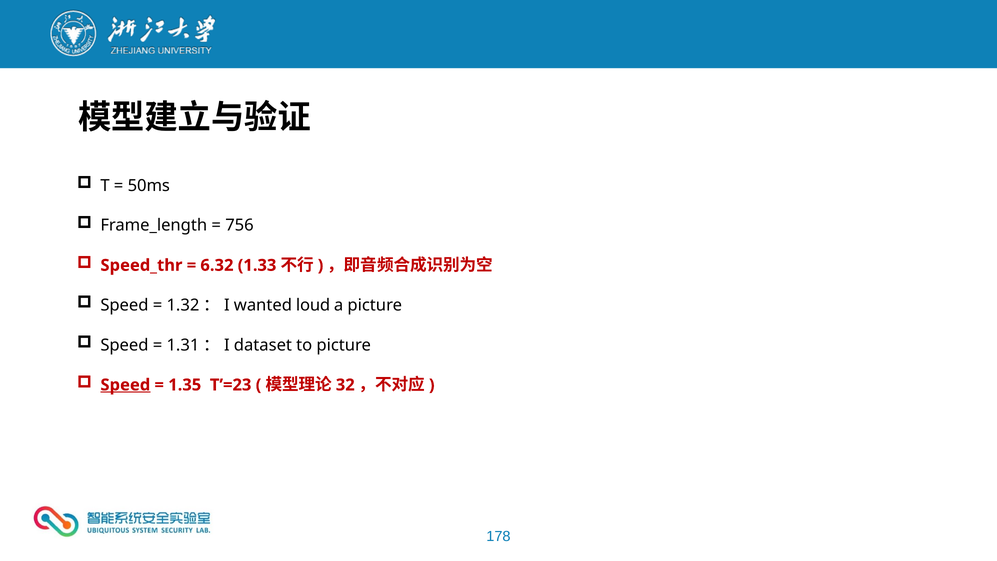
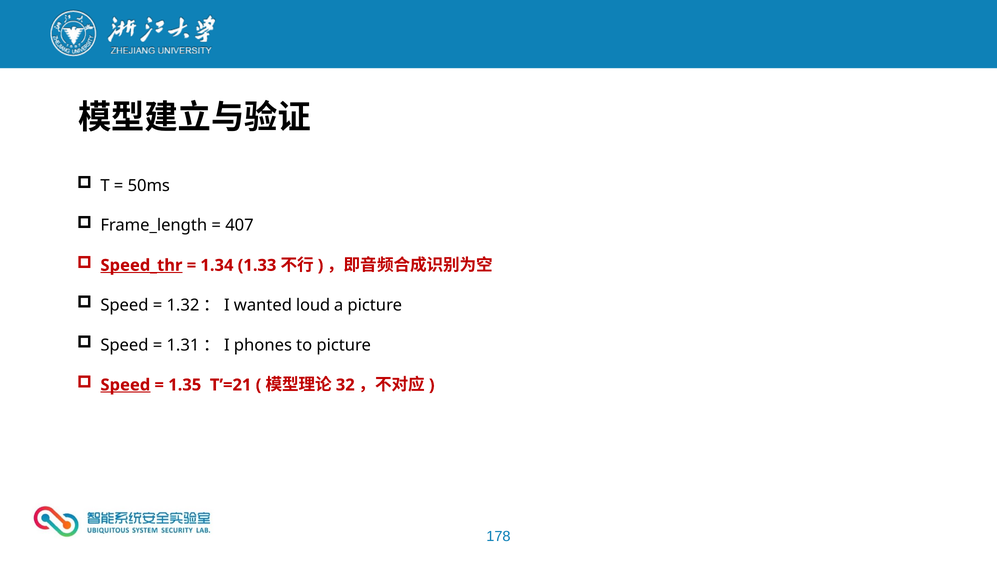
756: 756 -> 407
Speed_thr underline: none -> present
6.32: 6.32 -> 1.34
dataset: dataset -> phones
T’=23: T’=23 -> T’=21
